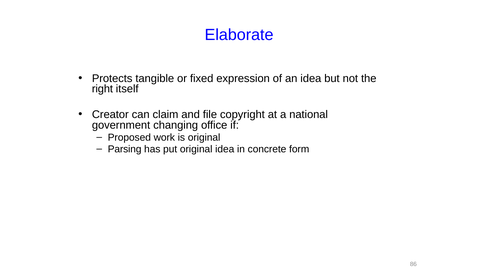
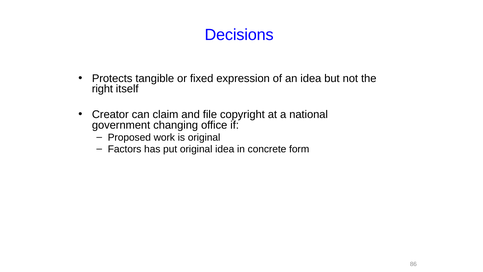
Elaborate: Elaborate -> Decisions
Parsing: Parsing -> Factors
